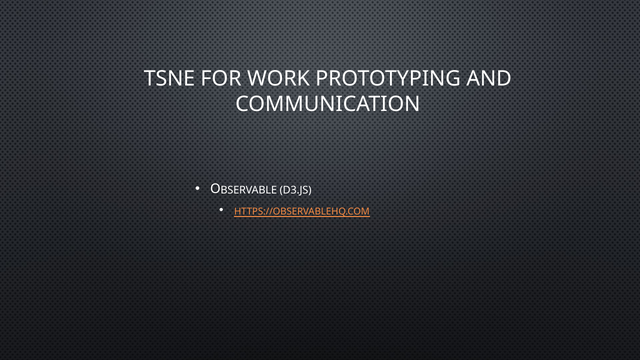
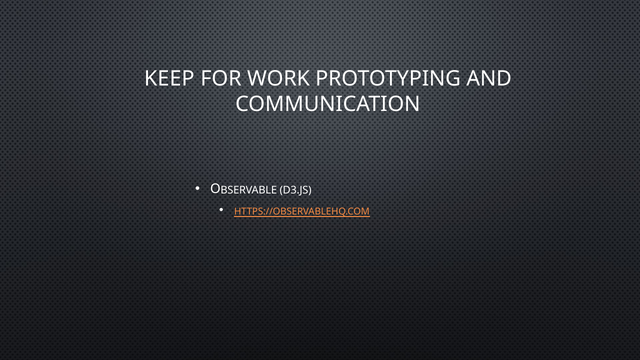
TSNE: TSNE -> KEEP
